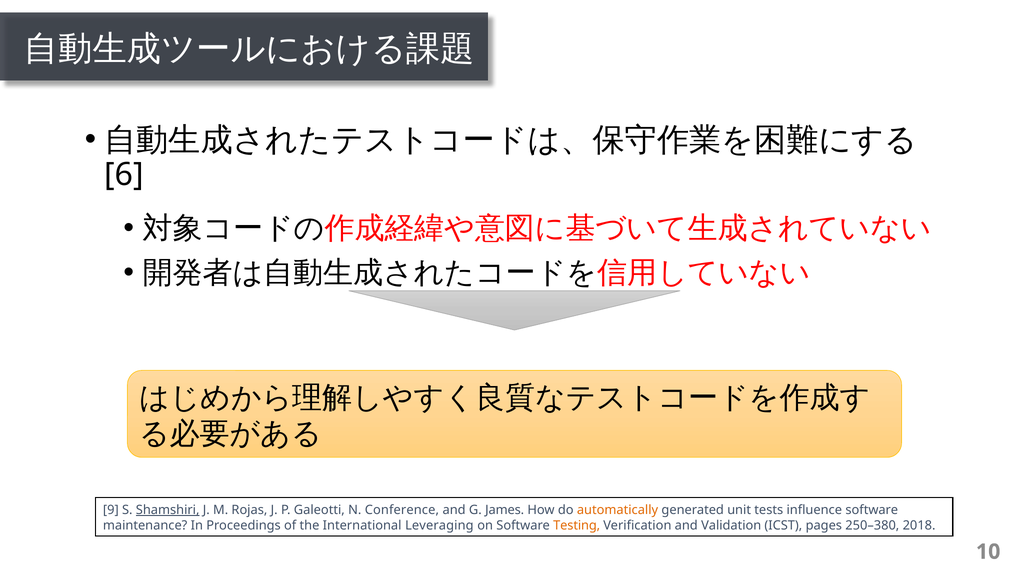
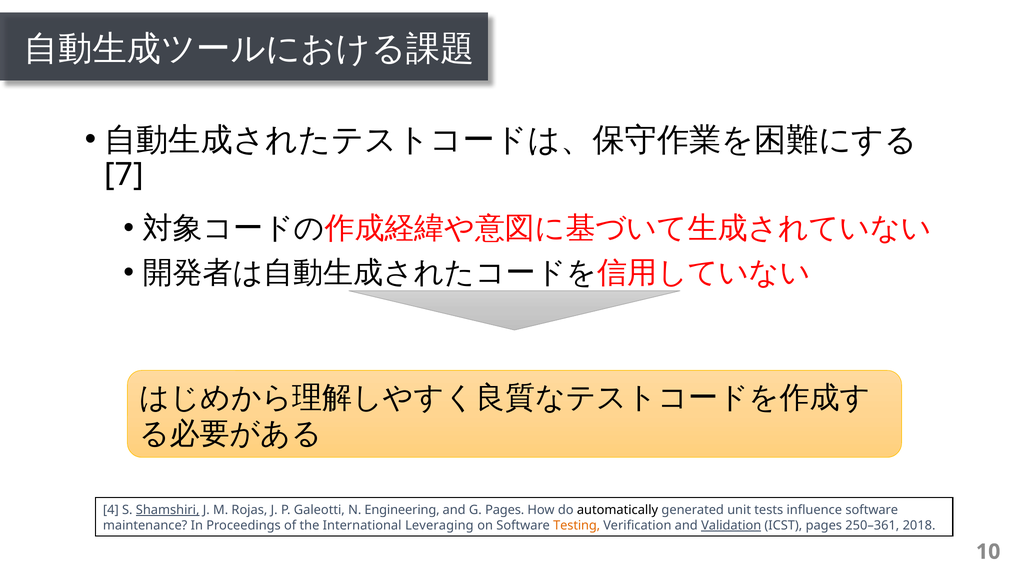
6: 6 -> 7
9: 9 -> 4
Conference: Conference -> Engineering
G James: James -> Pages
automatically colour: orange -> black
Validation underline: none -> present
250–380: 250–380 -> 250–361
